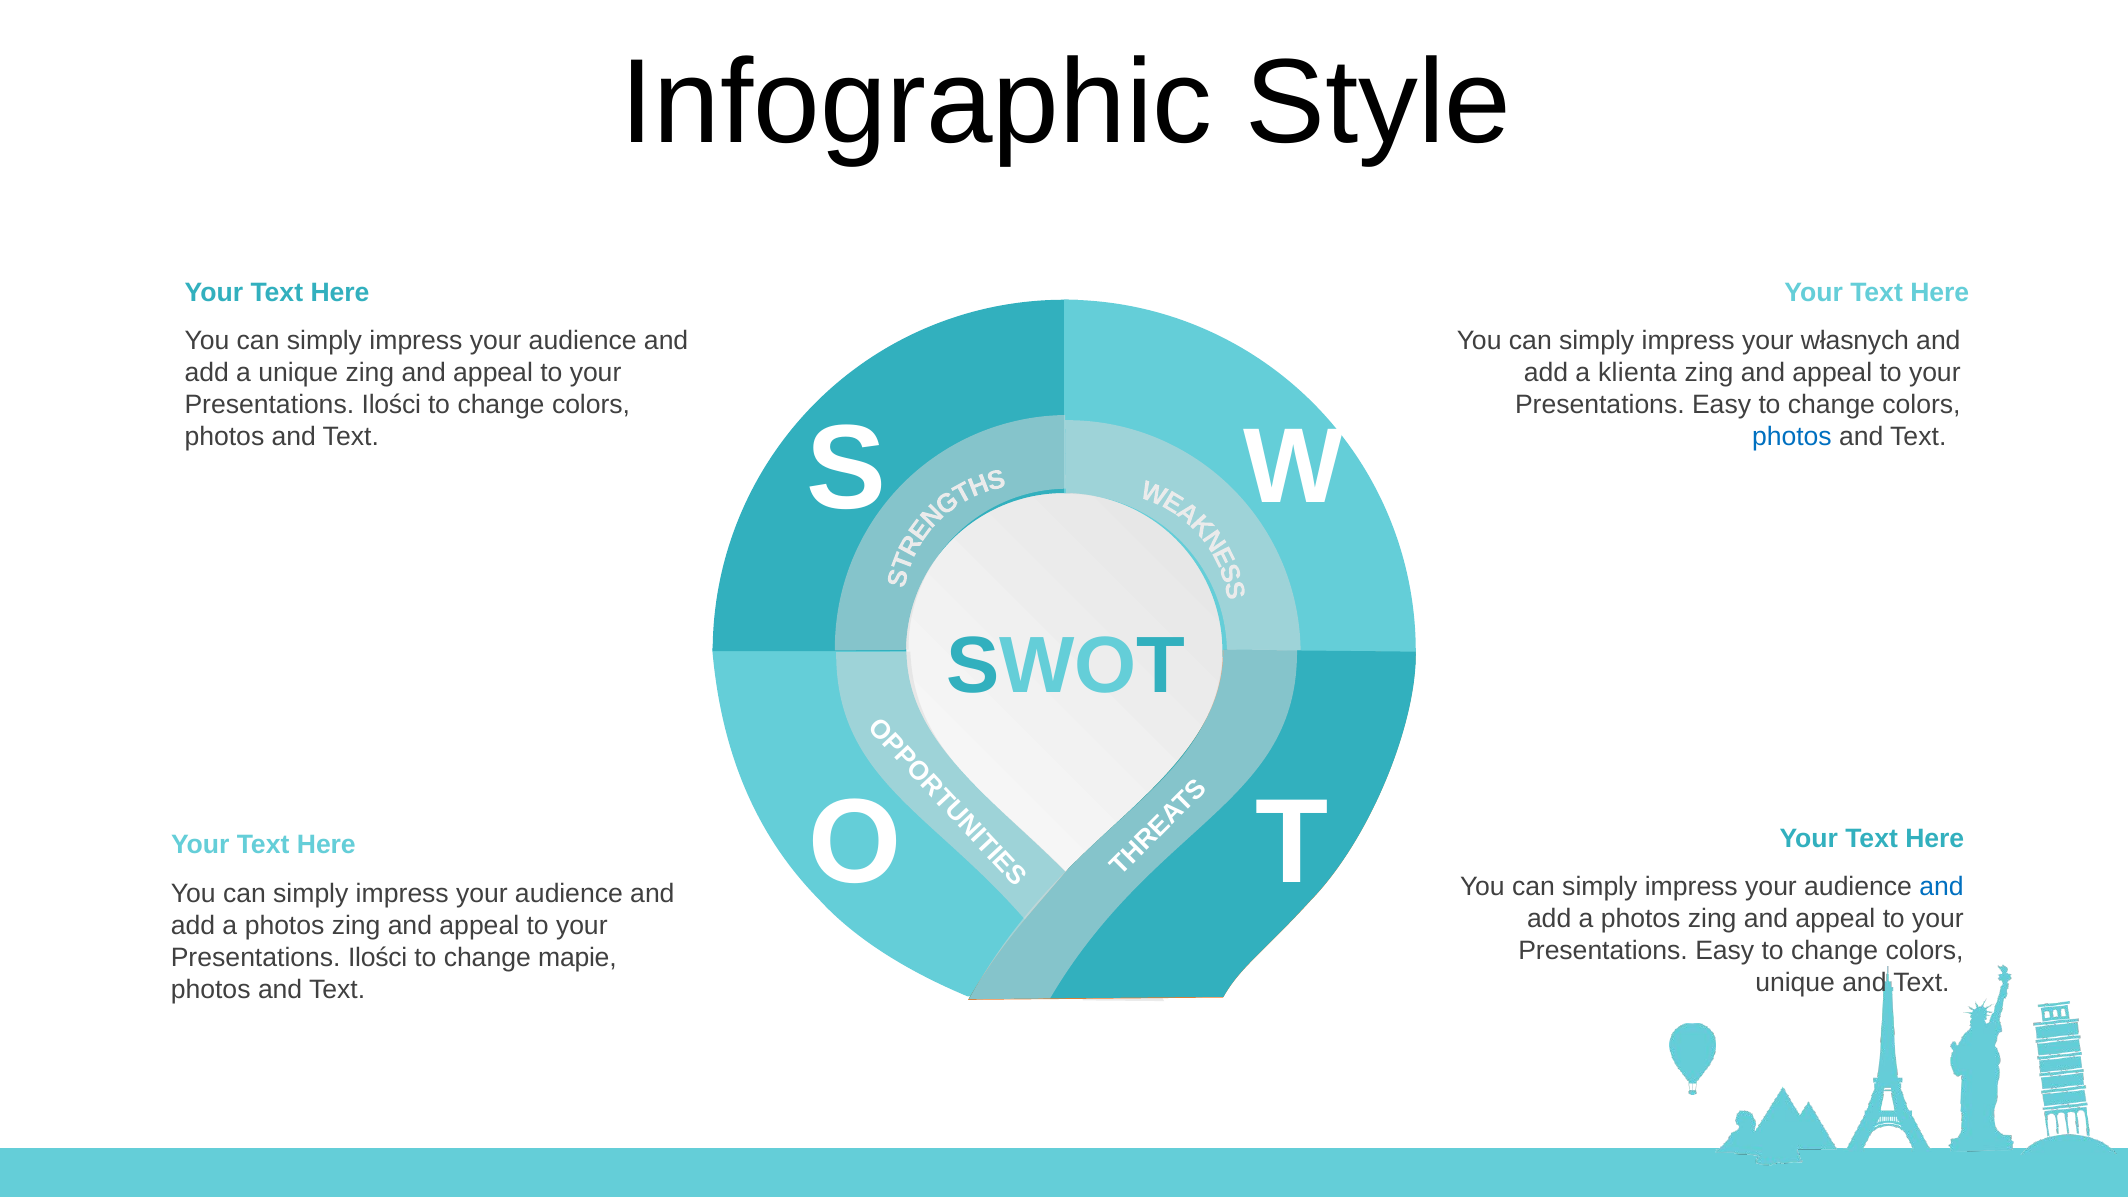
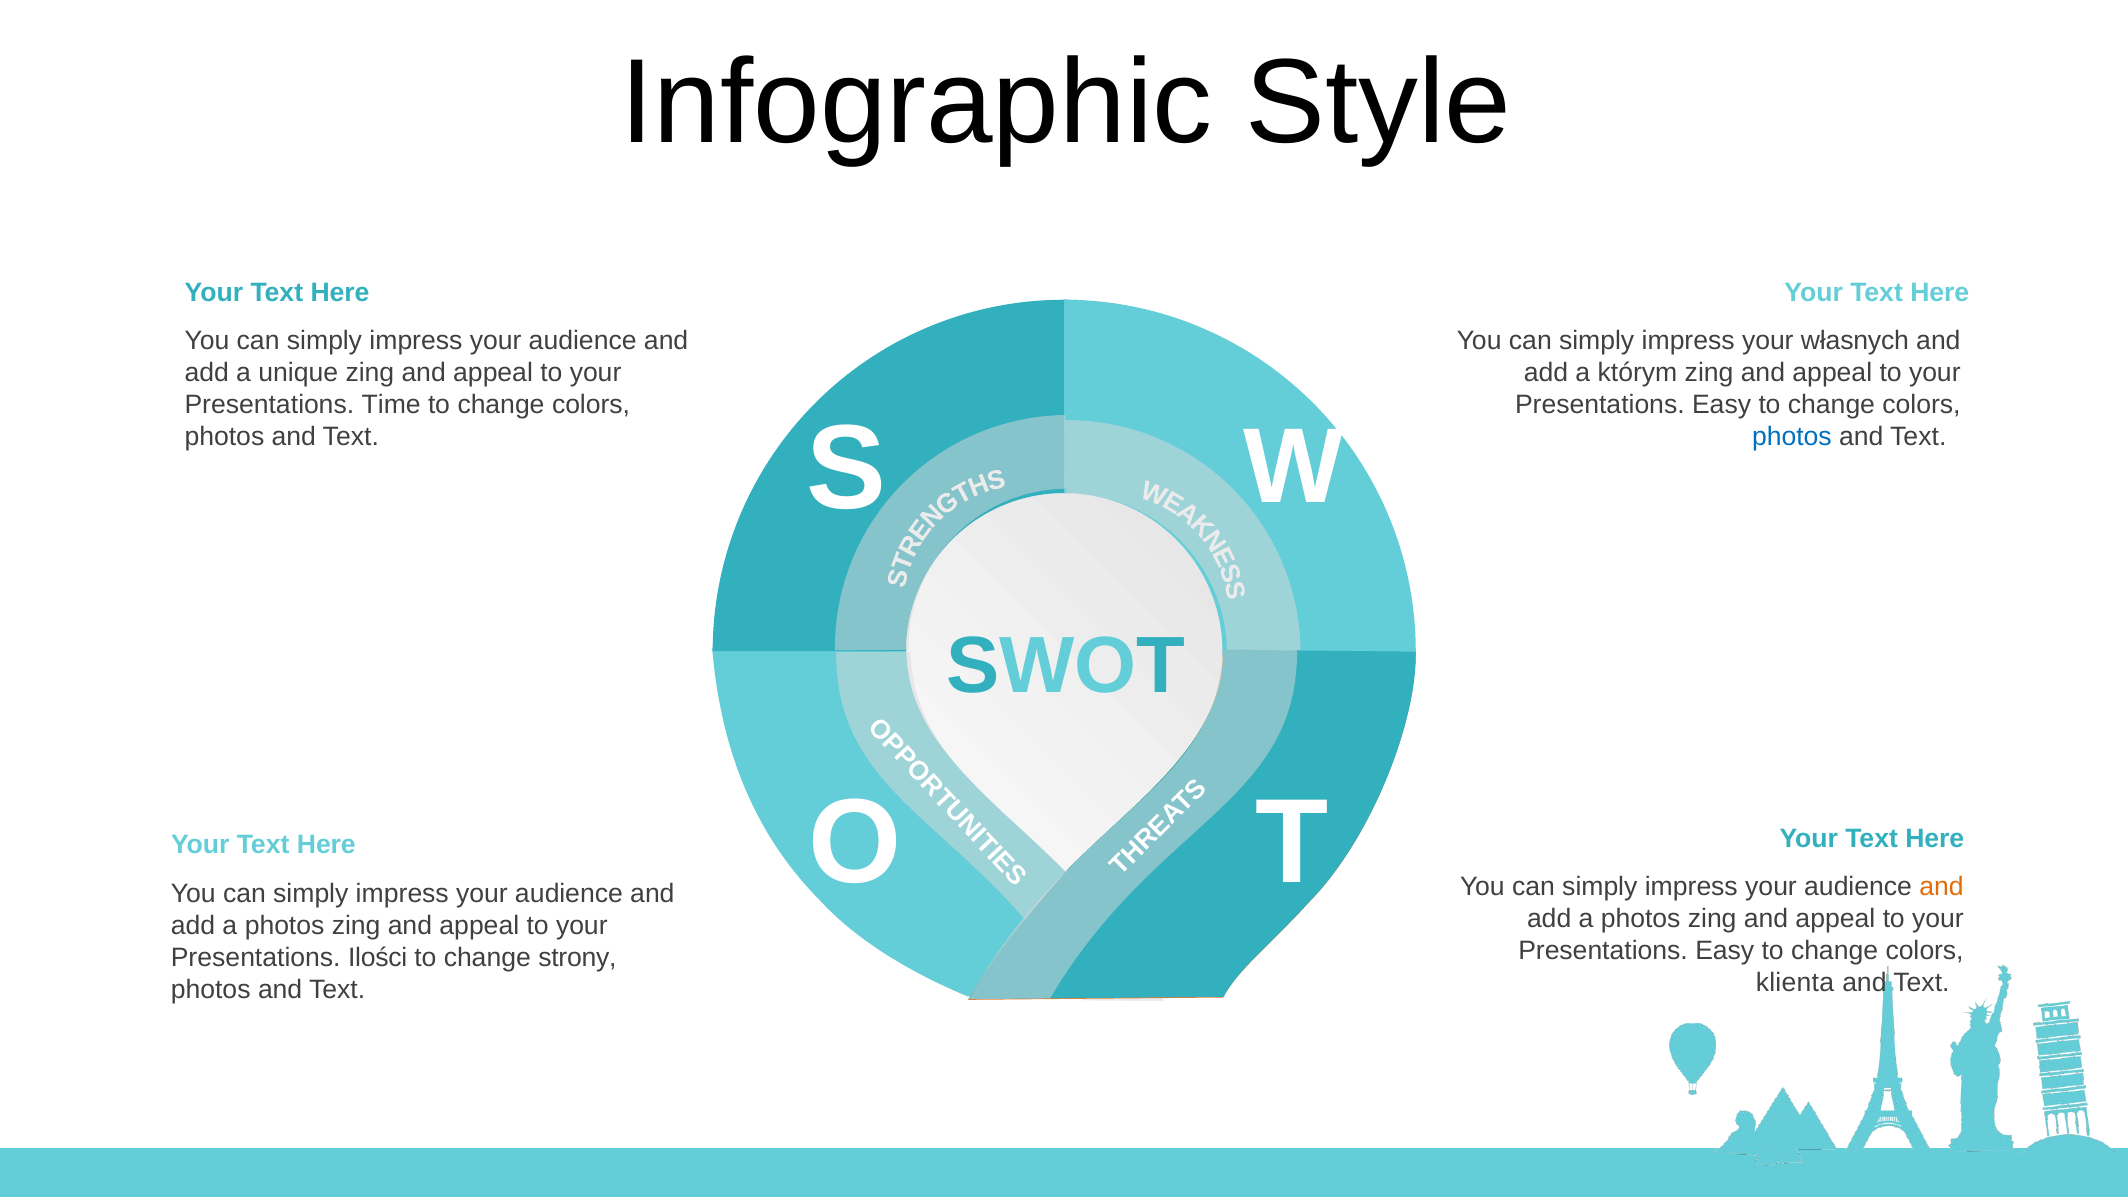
klienta: klienta -> którym
Ilości at (391, 404): Ilości -> Time
and at (1941, 887) colour: blue -> orange
mapie: mapie -> strony
unique at (1795, 982): unique -> klienta
